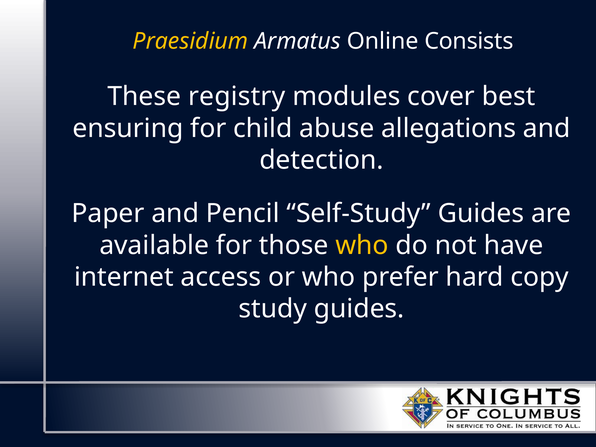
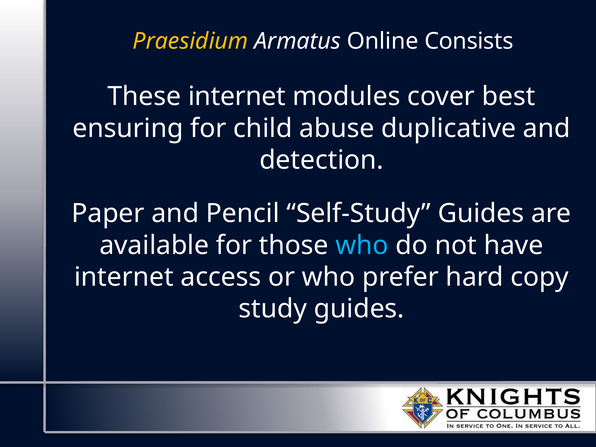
These registry: registry -> internet
allegations: allegations -> duplicative
who at (362, 245) colour: yellow -> light blue
